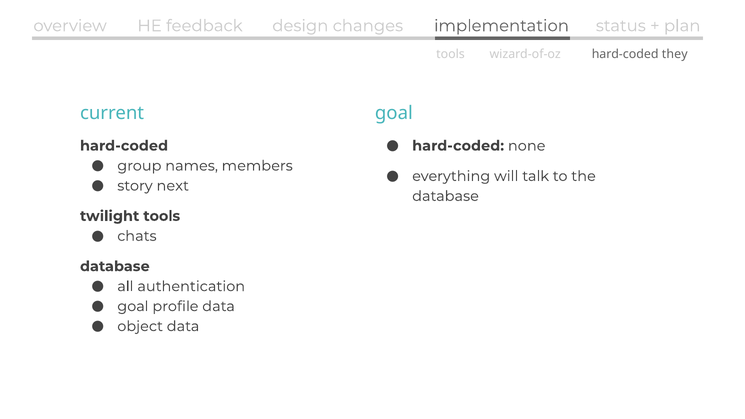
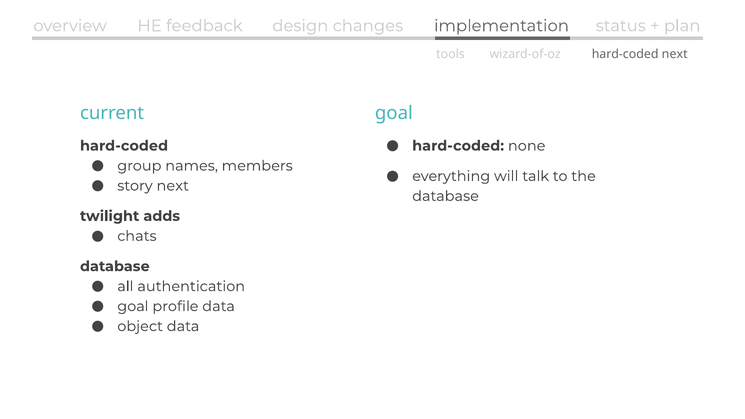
hard-coded they: they -> next
twilight tools: tools -> adds
